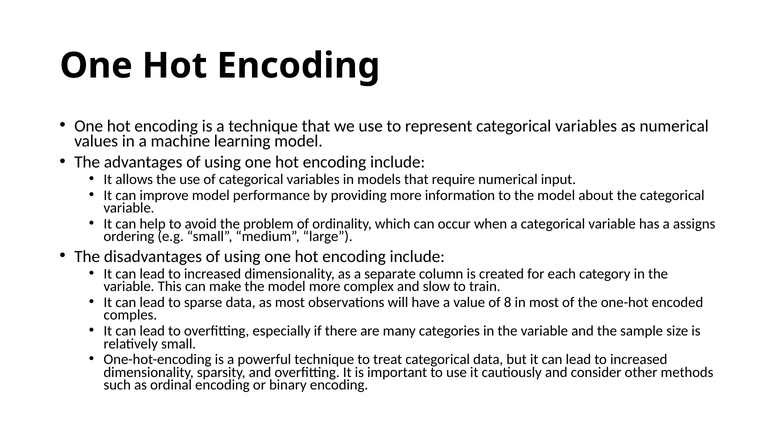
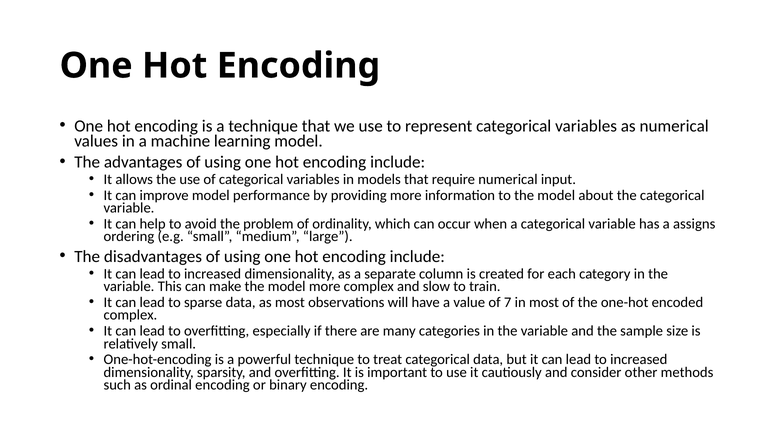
8: 8 -> 7
comples at (130, 315): comples -> complex
